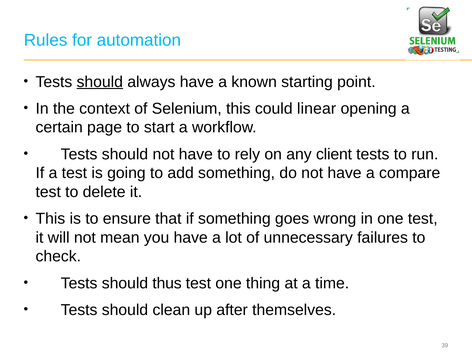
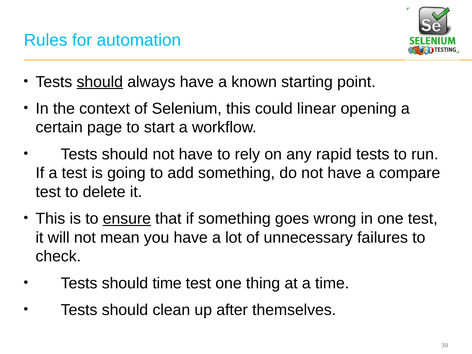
client: client -> rapid
ensure underline: none -> present
should thus: thus -> time
